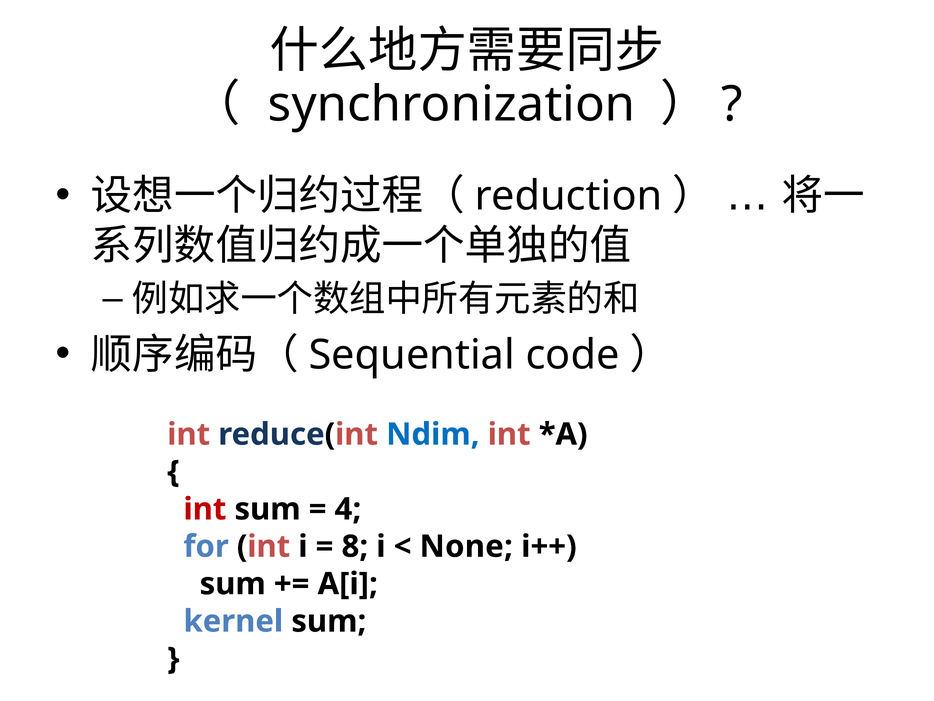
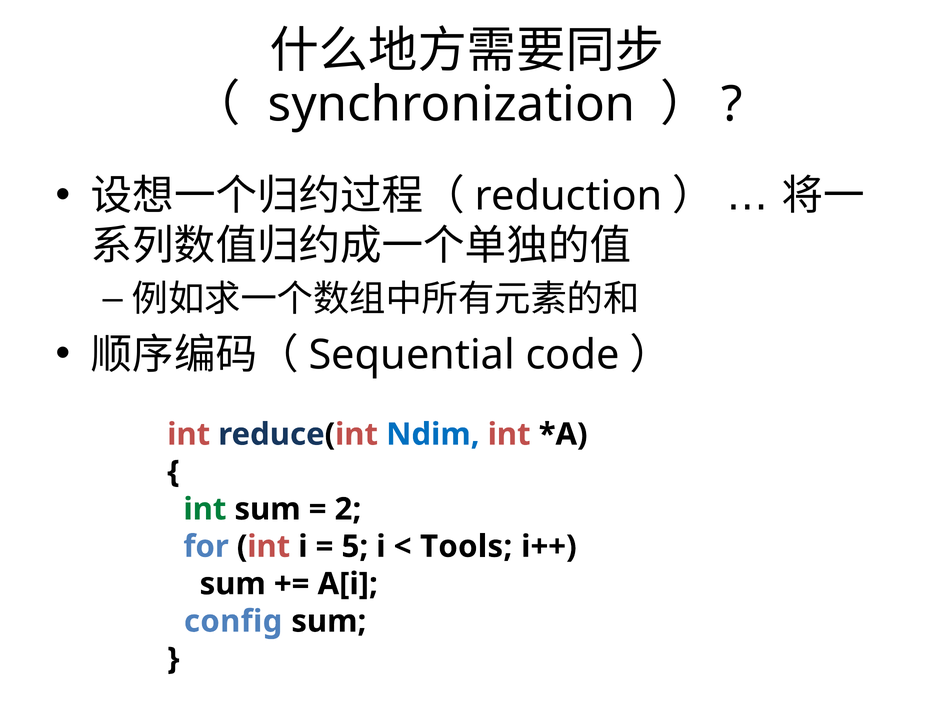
int at (205, 509) colour: red -> green
4: 4 -> 2
8: 8 -> 5
None: None -> Tools
kernel: kernel -> config
